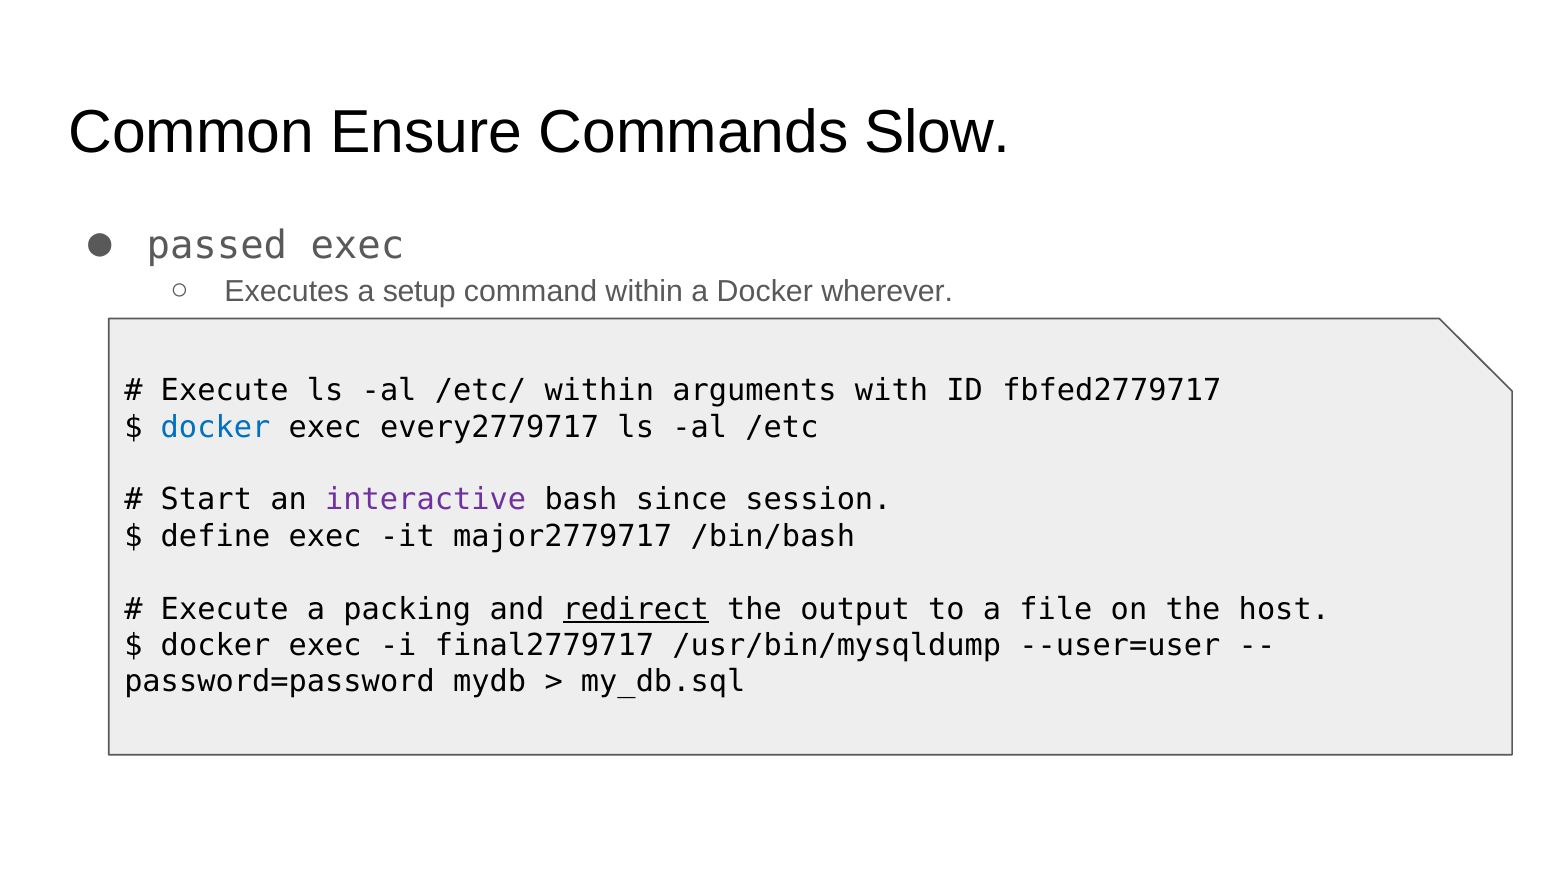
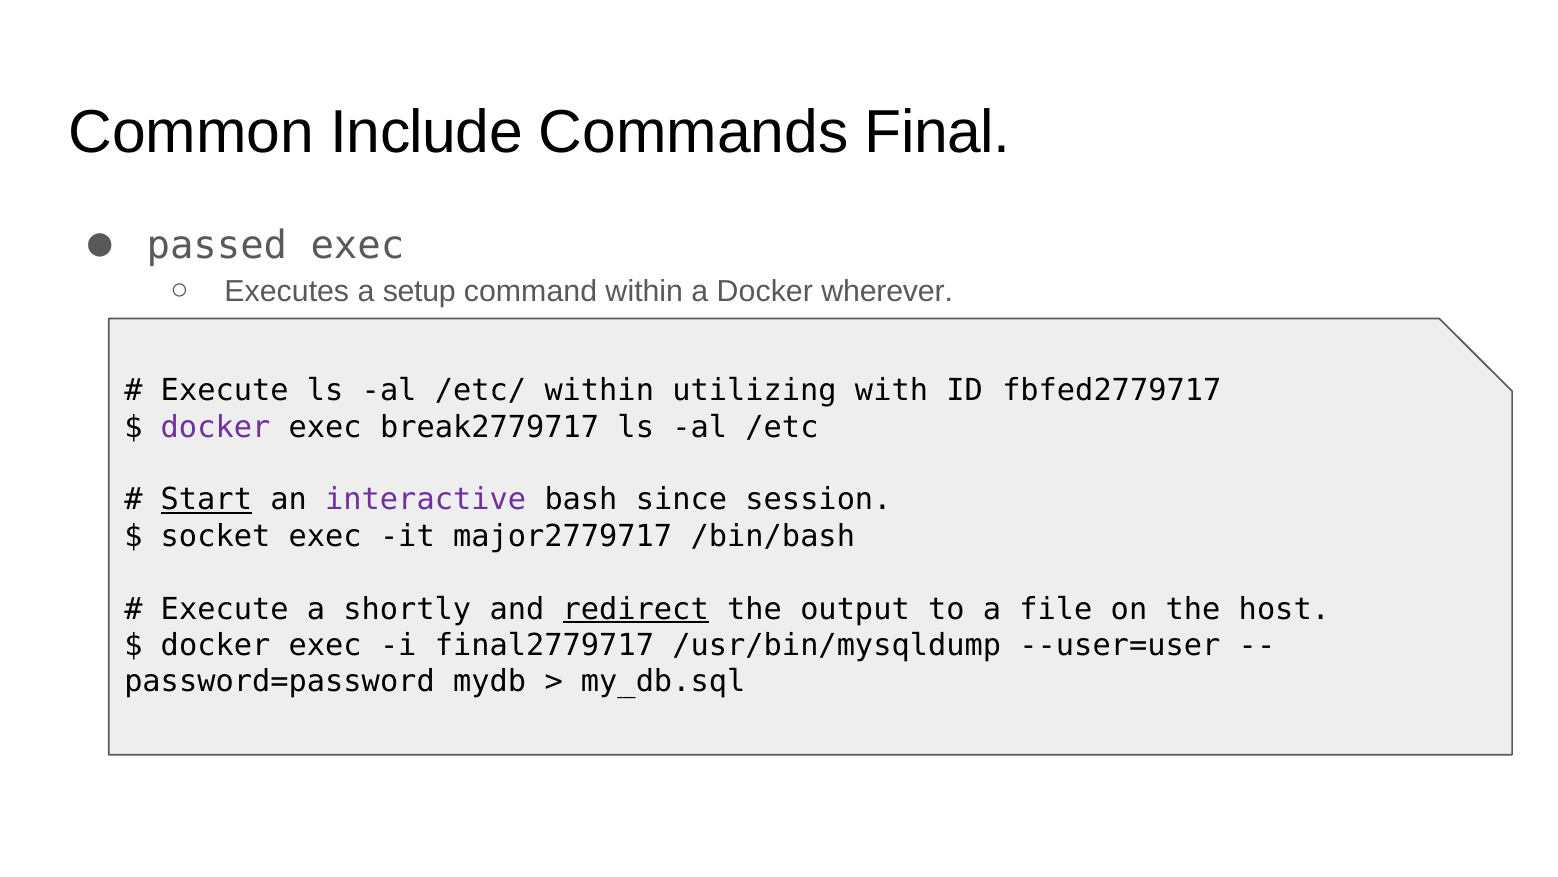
Ensure: Ensure -> Include
Slow: Slow -> Final
arguments: arguments -> utilizing
docker at (216, 427) colour: blue -> purple
every2779717: every2779717 -> break2779717
Start underline: none -> present
define: define -> socket
packing: packing -> shortly
